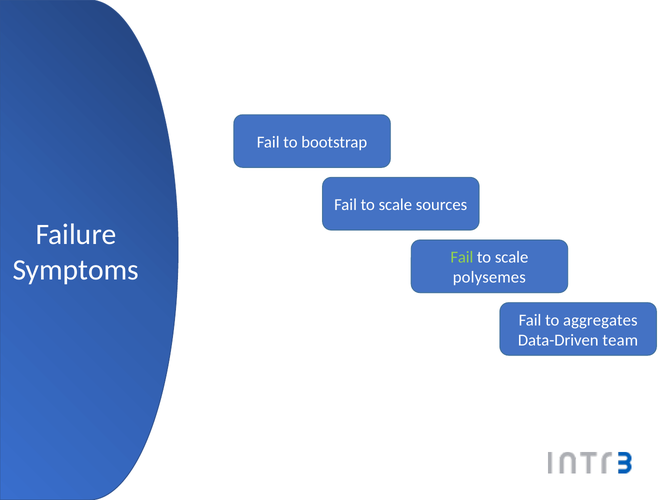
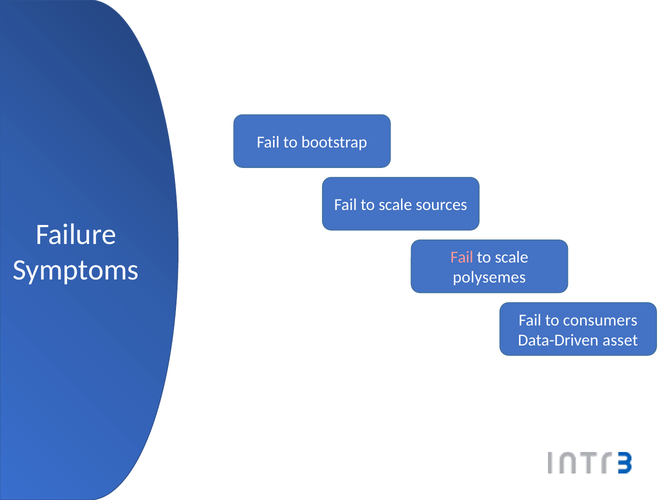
Fail at (462, 257) colour: light green -> pink
aggregates: aggregates -> consumers
team: team -> asset
